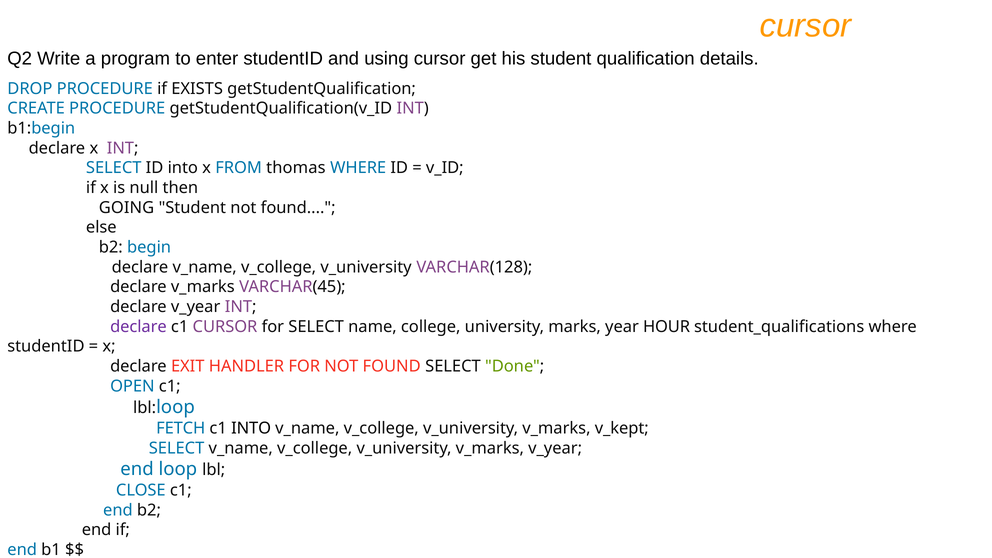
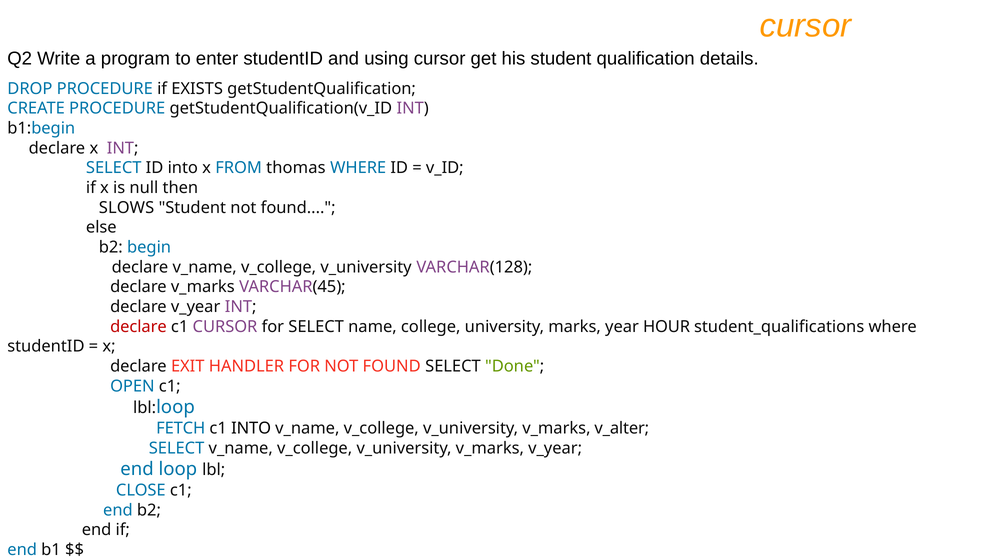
GOING: GOING -> SLOWS
declare at (138, 327) colour: purple -> red
v_kept: v_kept -> v_alter
